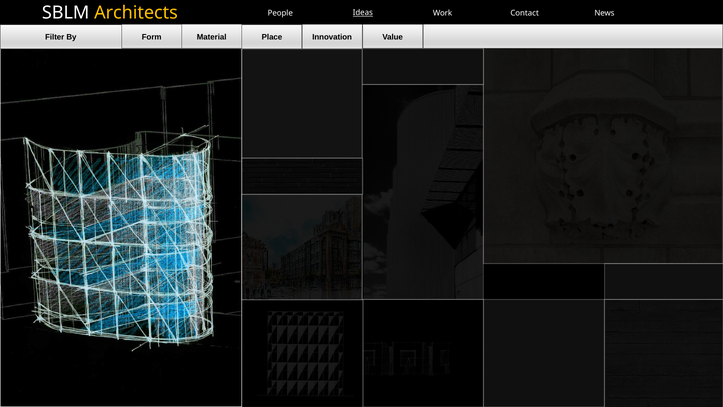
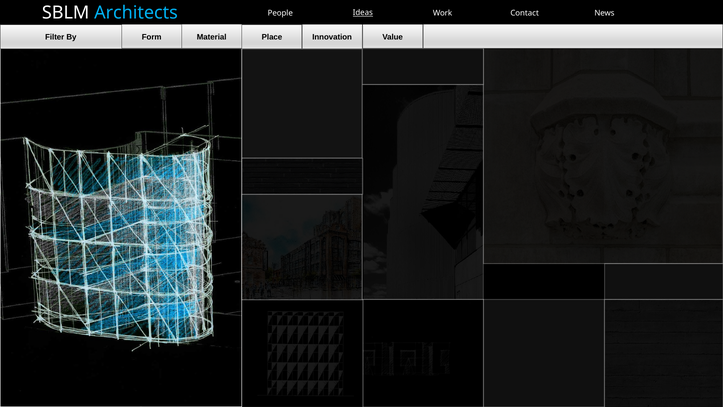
Architects colour: yellow -> light blue
